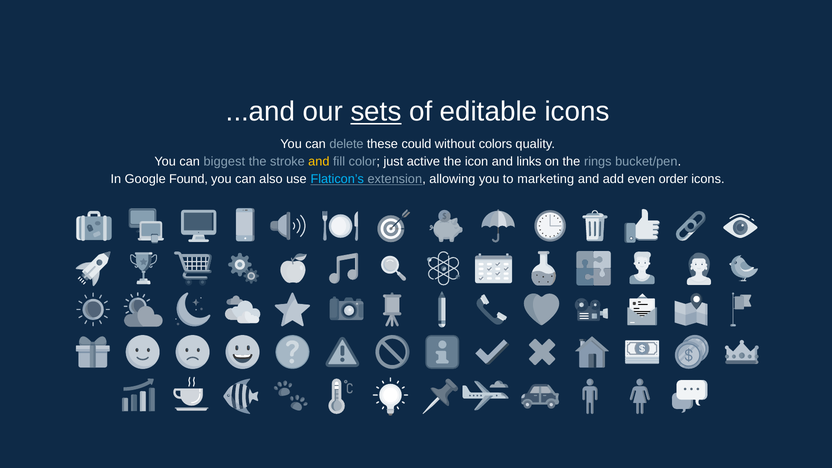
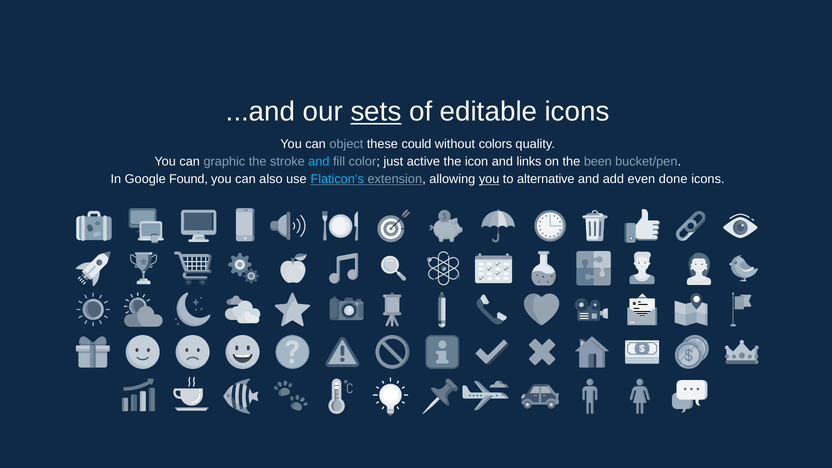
delete: delete -> object
biggest: biggest -> graphic
and at (319, 162) colour: yellow -> light blue
rings: rings -> been
you at (489, 179) underline: none -> present
marketing: marketing -> alternative
order: order -> done
